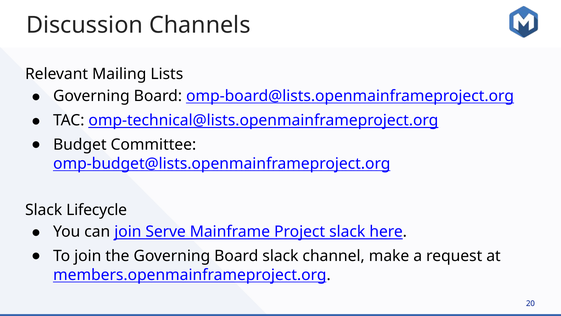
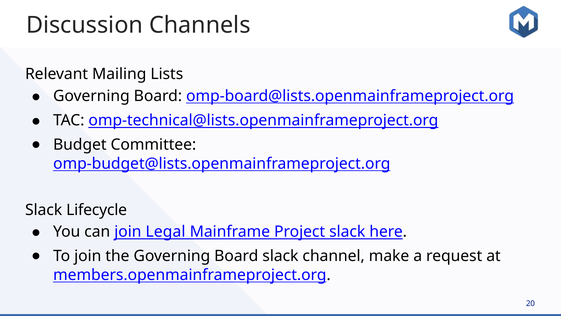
Serve: Serve -> Legal
